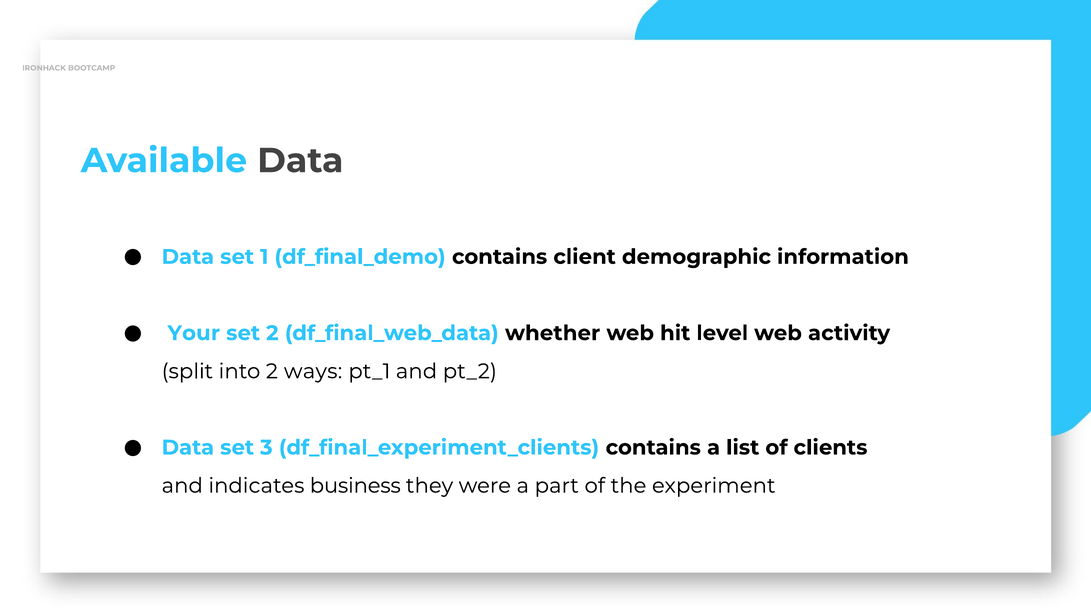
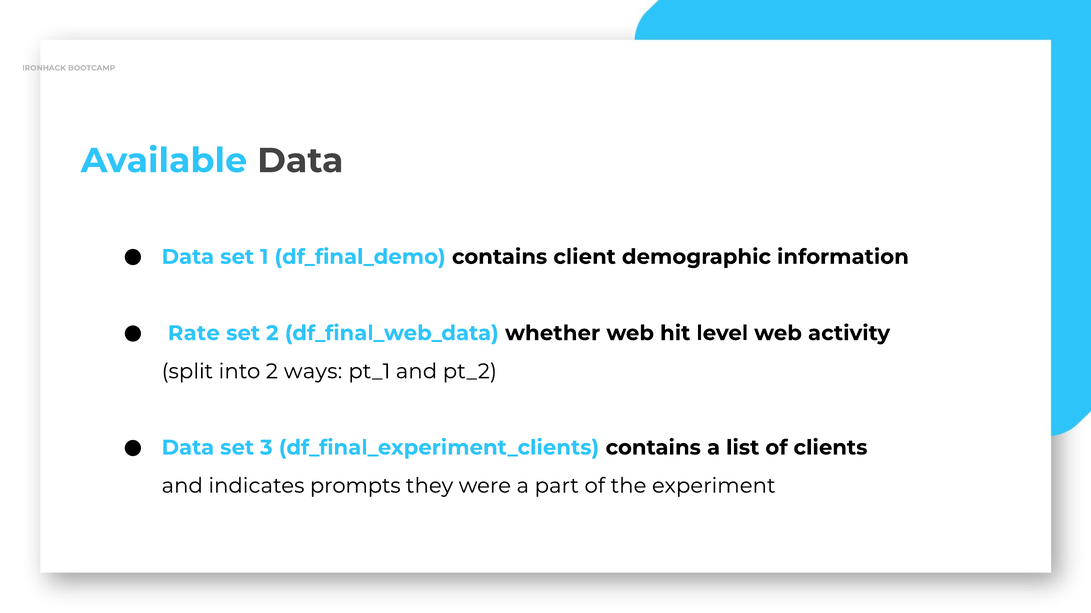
Your: Your -> Rate
business: business -> prompts
